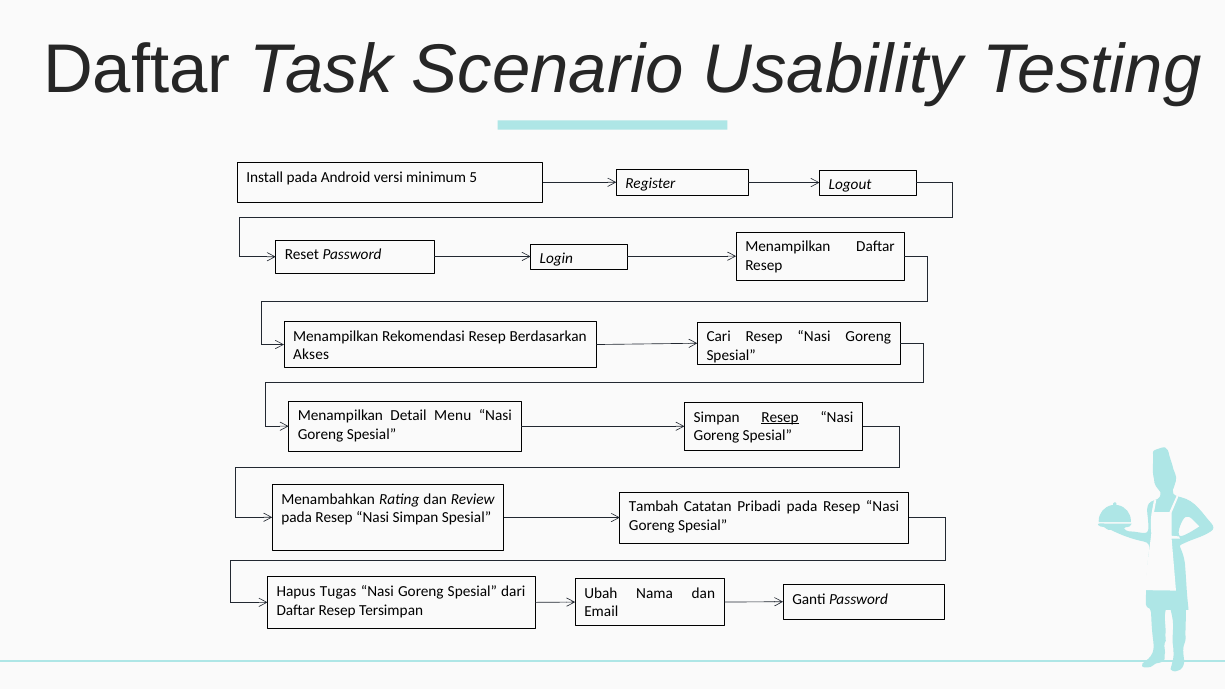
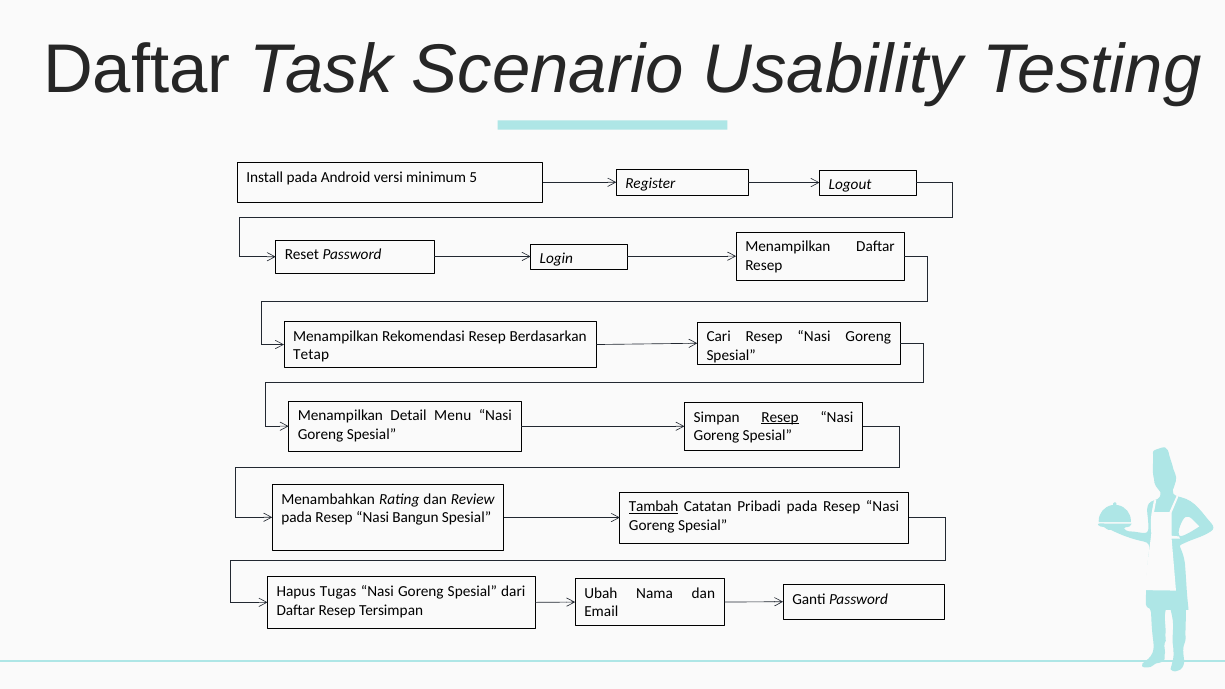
Akses: Akses -> Tetap
Tambah underline: none -> present
Nasi Simpan: Simpan -> Bangun
